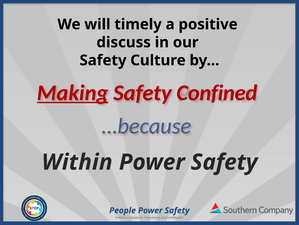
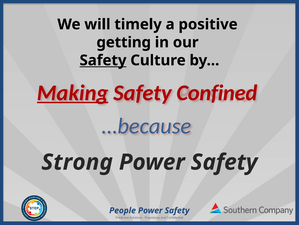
discuss: discuss -> getting
Safety at (103, 60) underline: none -> present
Within: Within -> Strong
